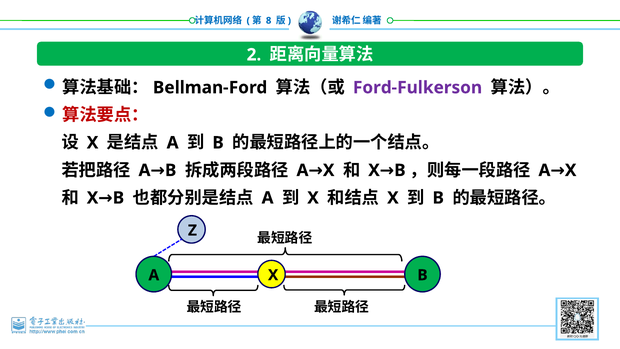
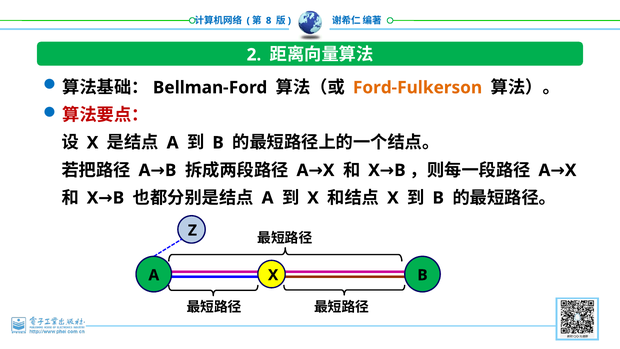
Ford-Fulkerson colour: purple -> orange
